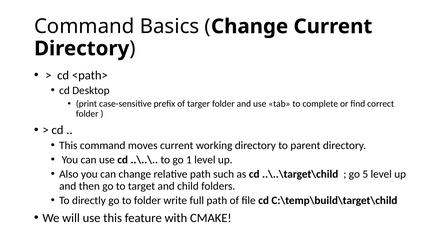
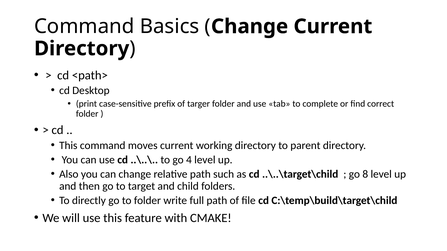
1: 1 -> 4
5: 5 -> 8
